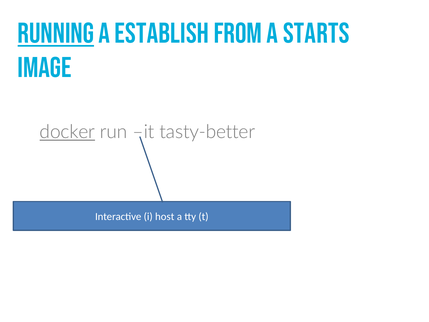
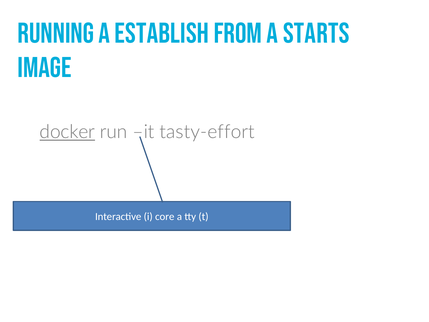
Running underline: present -> none
tasty-better: tasty-better -> tasty-effort
host: host -> core
